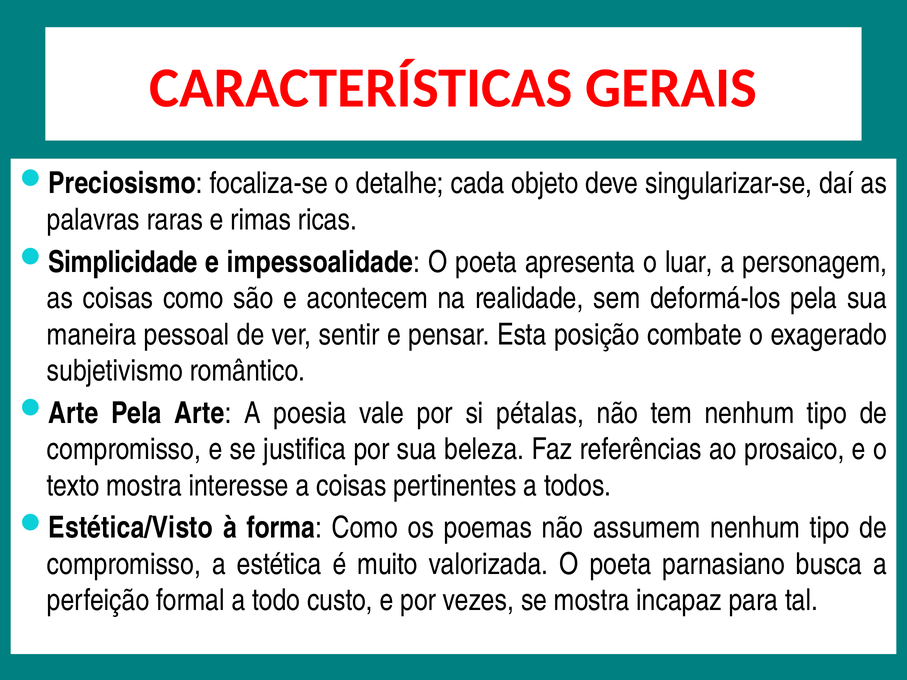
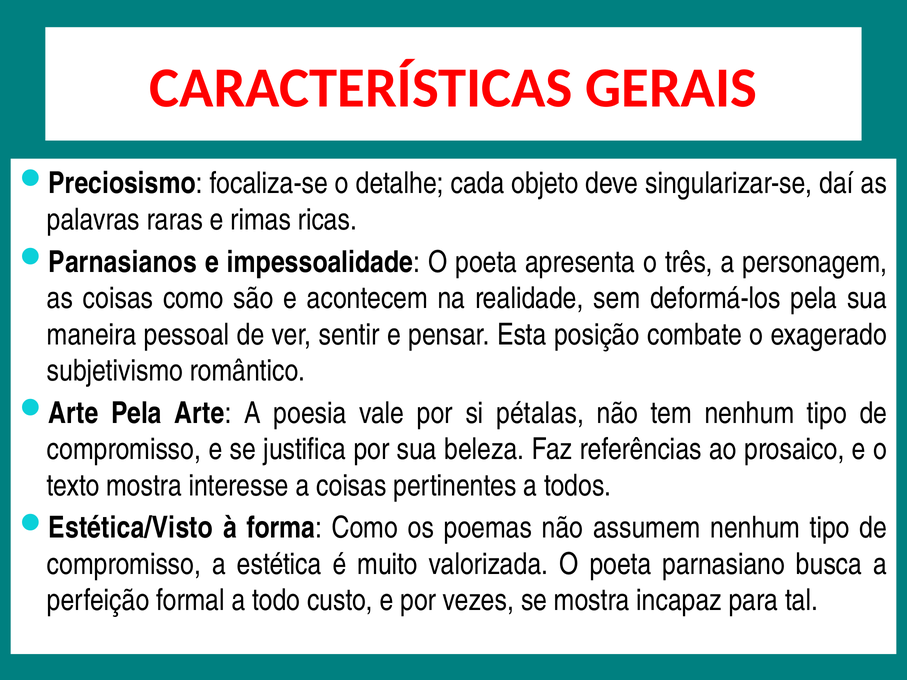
Simplicidade: Simplicidade -> Parnasianos
luar: luar -> três
